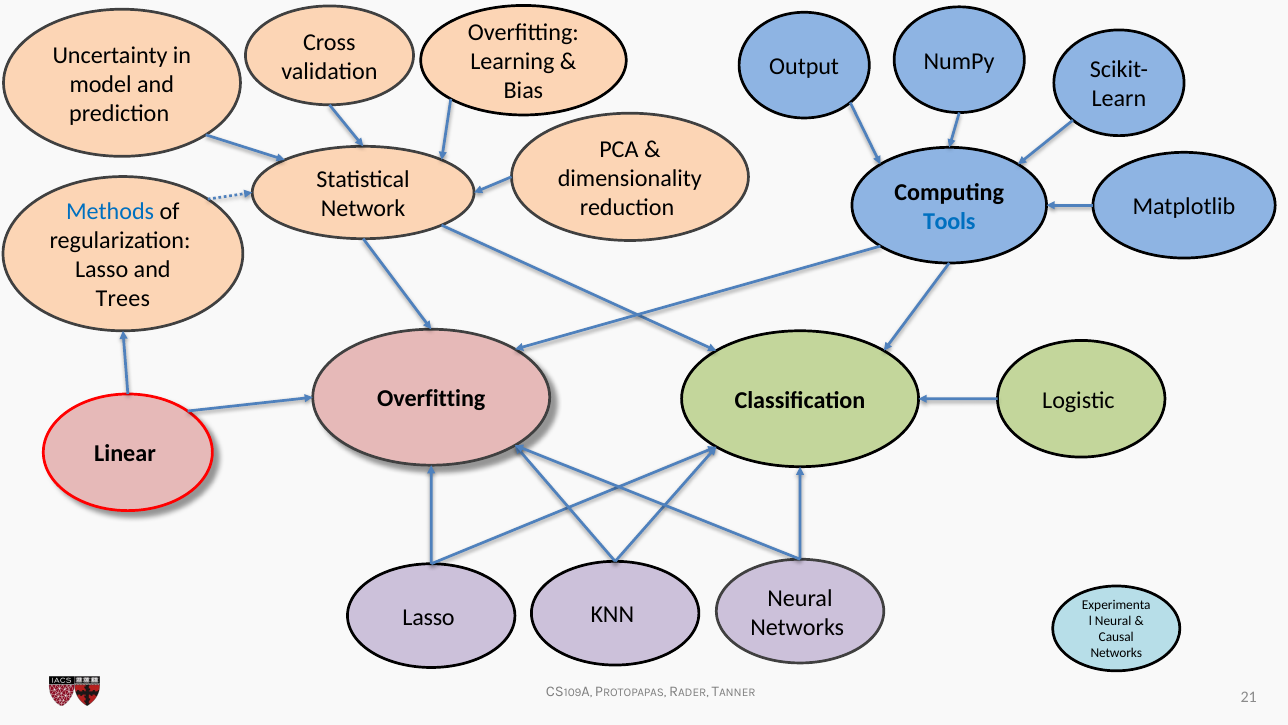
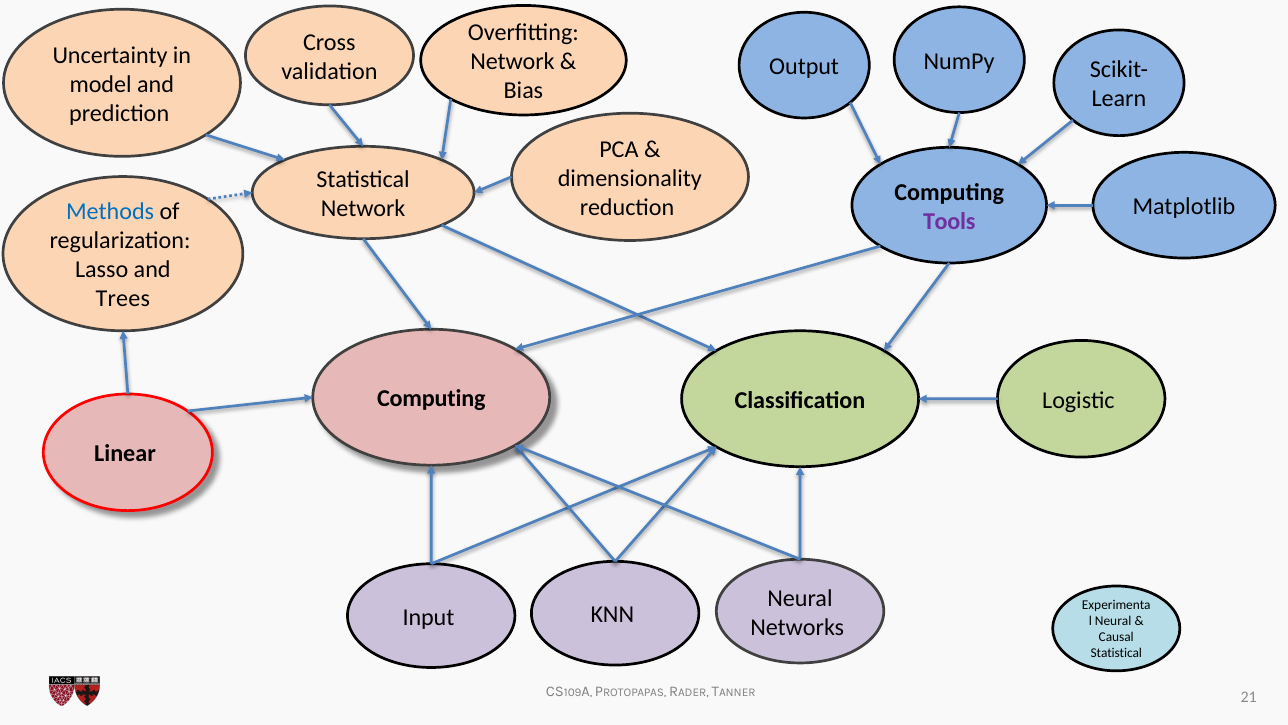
Learning at (512, 62): Learning -> Network
Tools colour: blue -> purple
Overfitting at (431, 399): Overfitting -> Computing
Lasso at (429, 617): Lasso -> Input
Networks at (1116, 653): Networks -> Statistical
